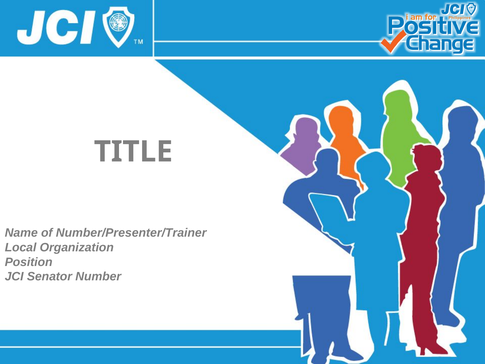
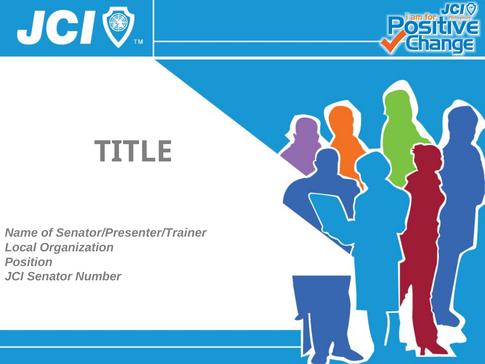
Number/Presenter/Trainer: Number/Presenter/Trainer -> Senator/Presenter/Trainer
